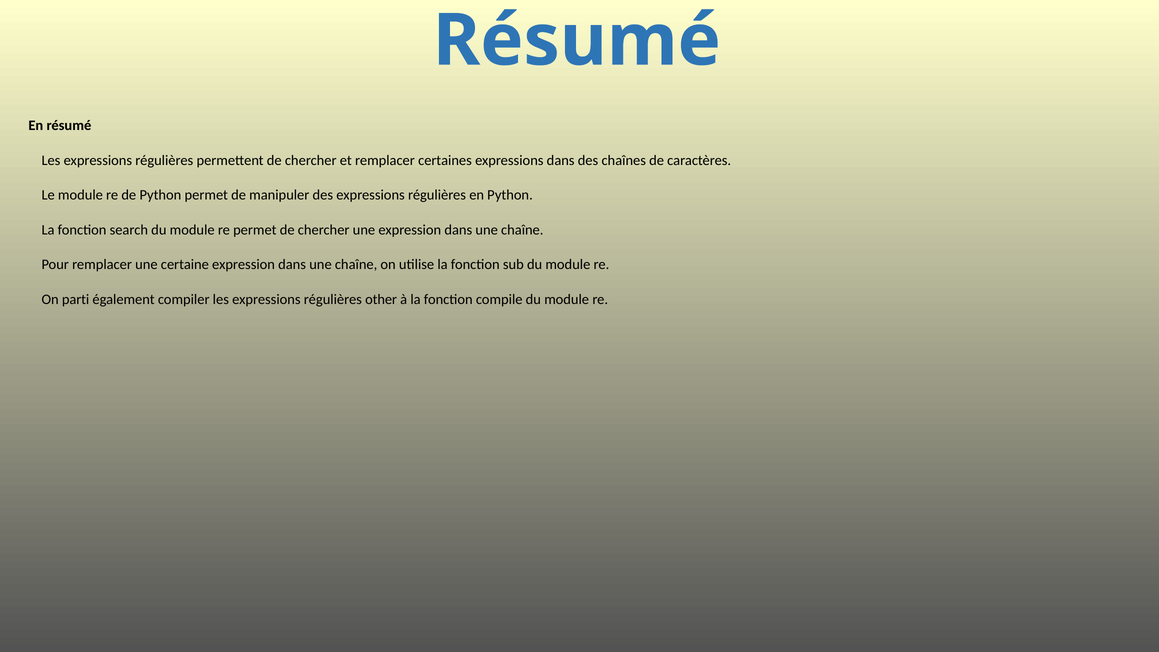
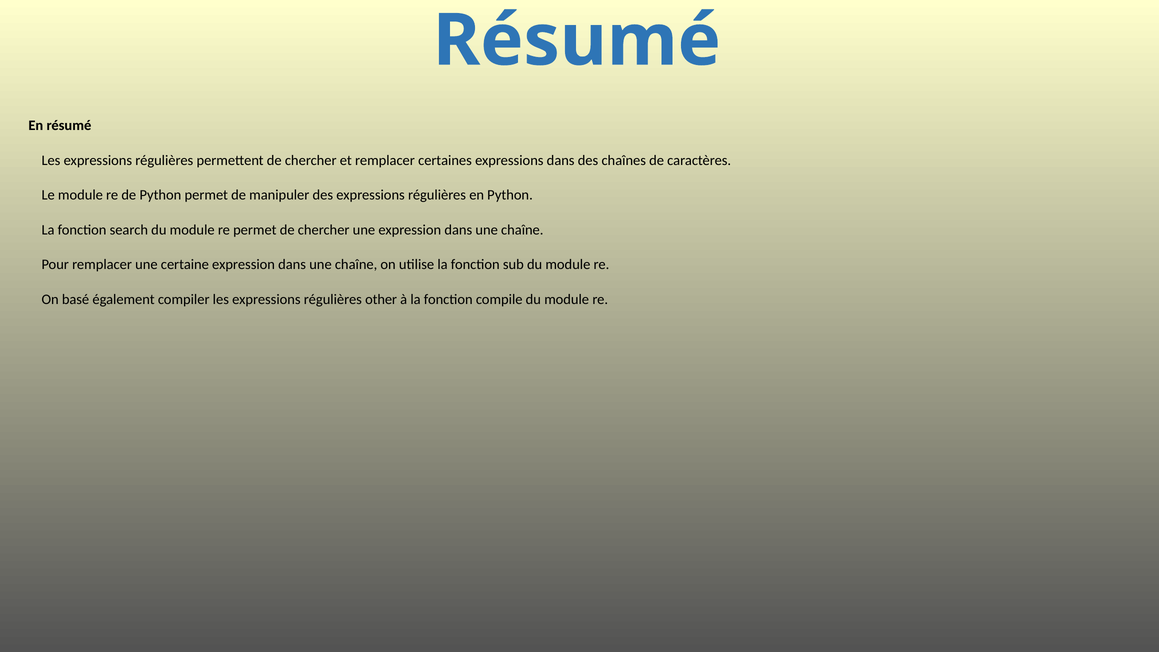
parti: parti -> basé
